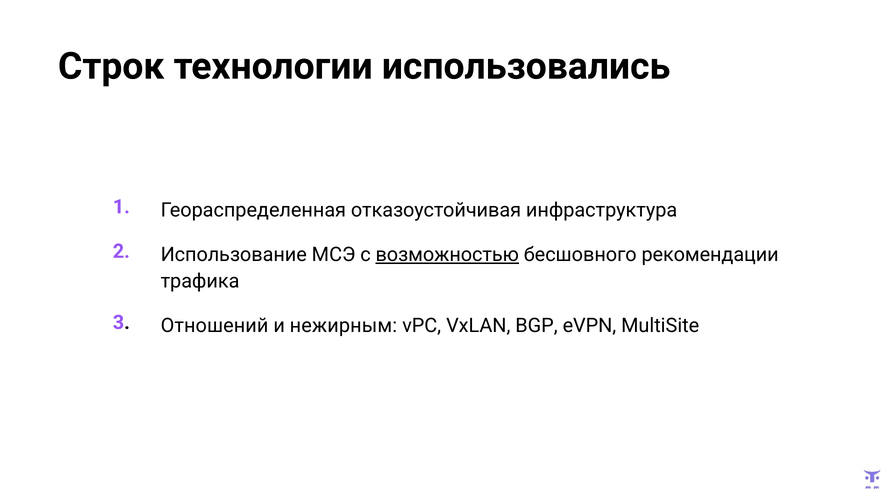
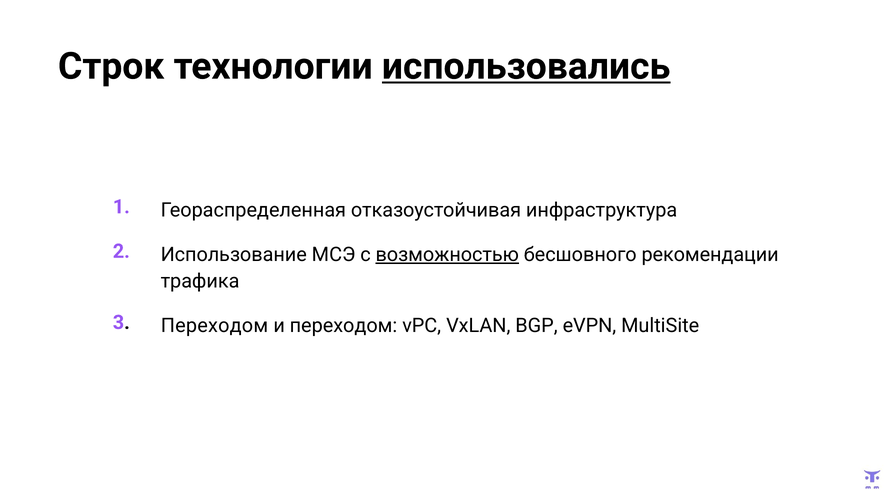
использовались underline: none -> present
3 Отношений: Отношений -> Переходом
и нежирным: нежирным -> переходом
